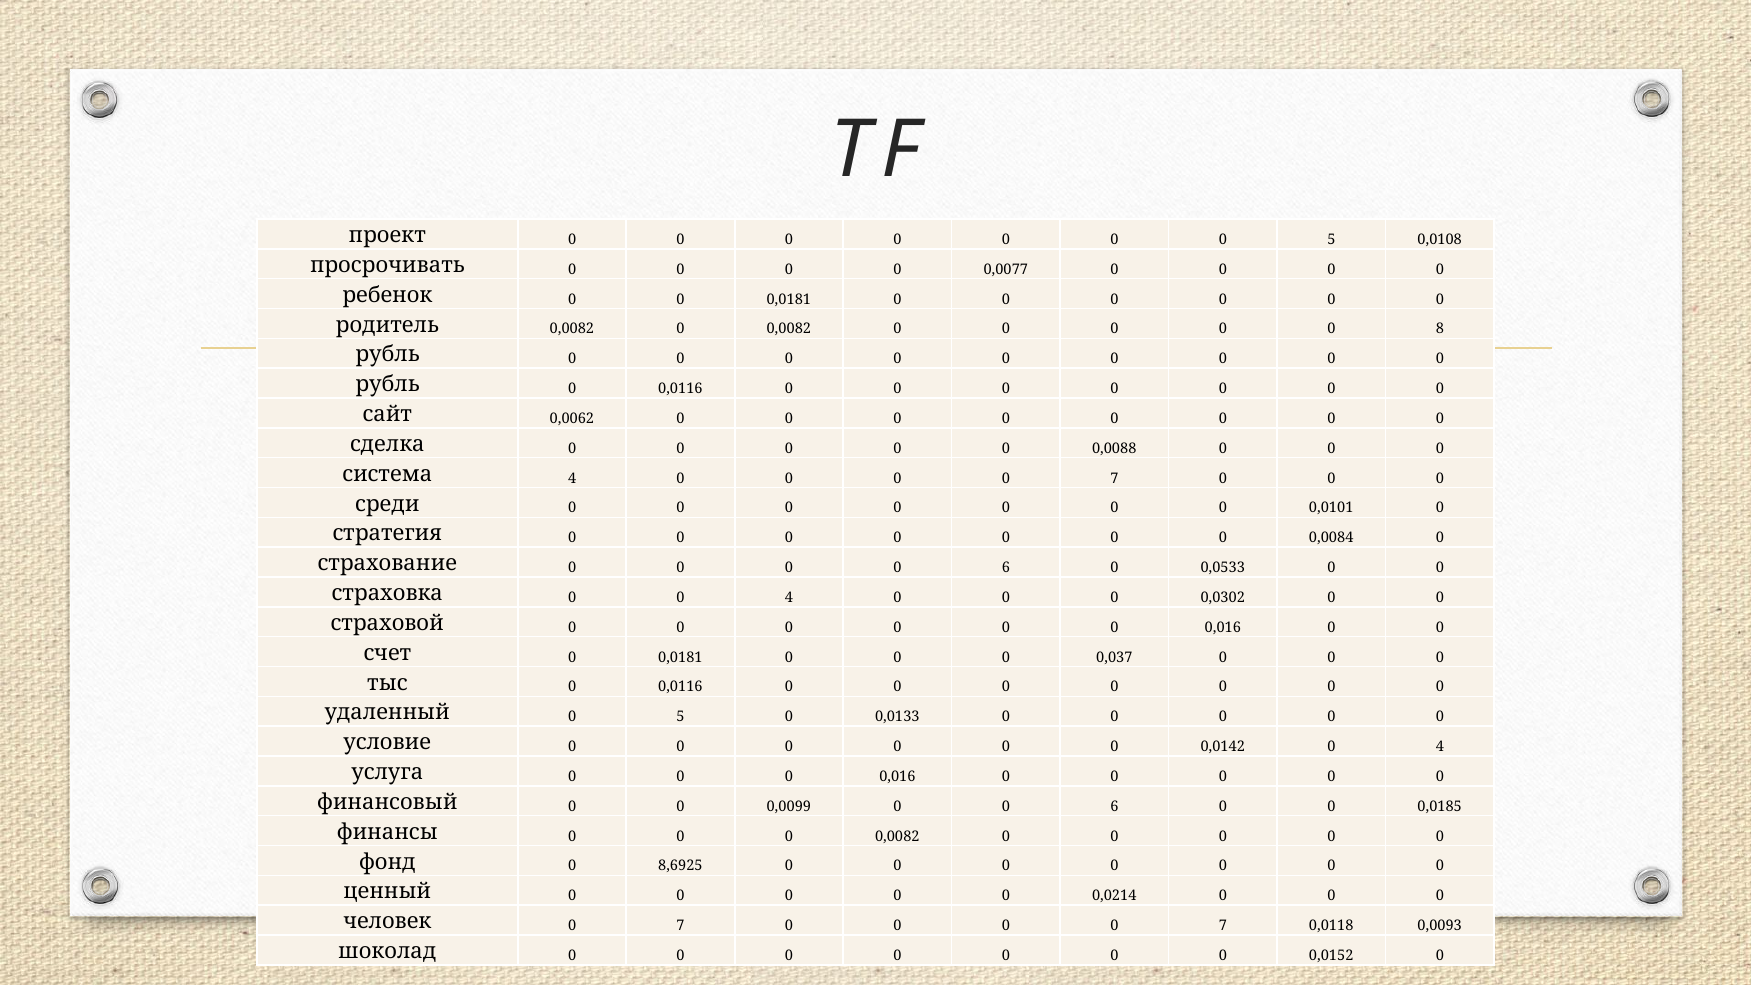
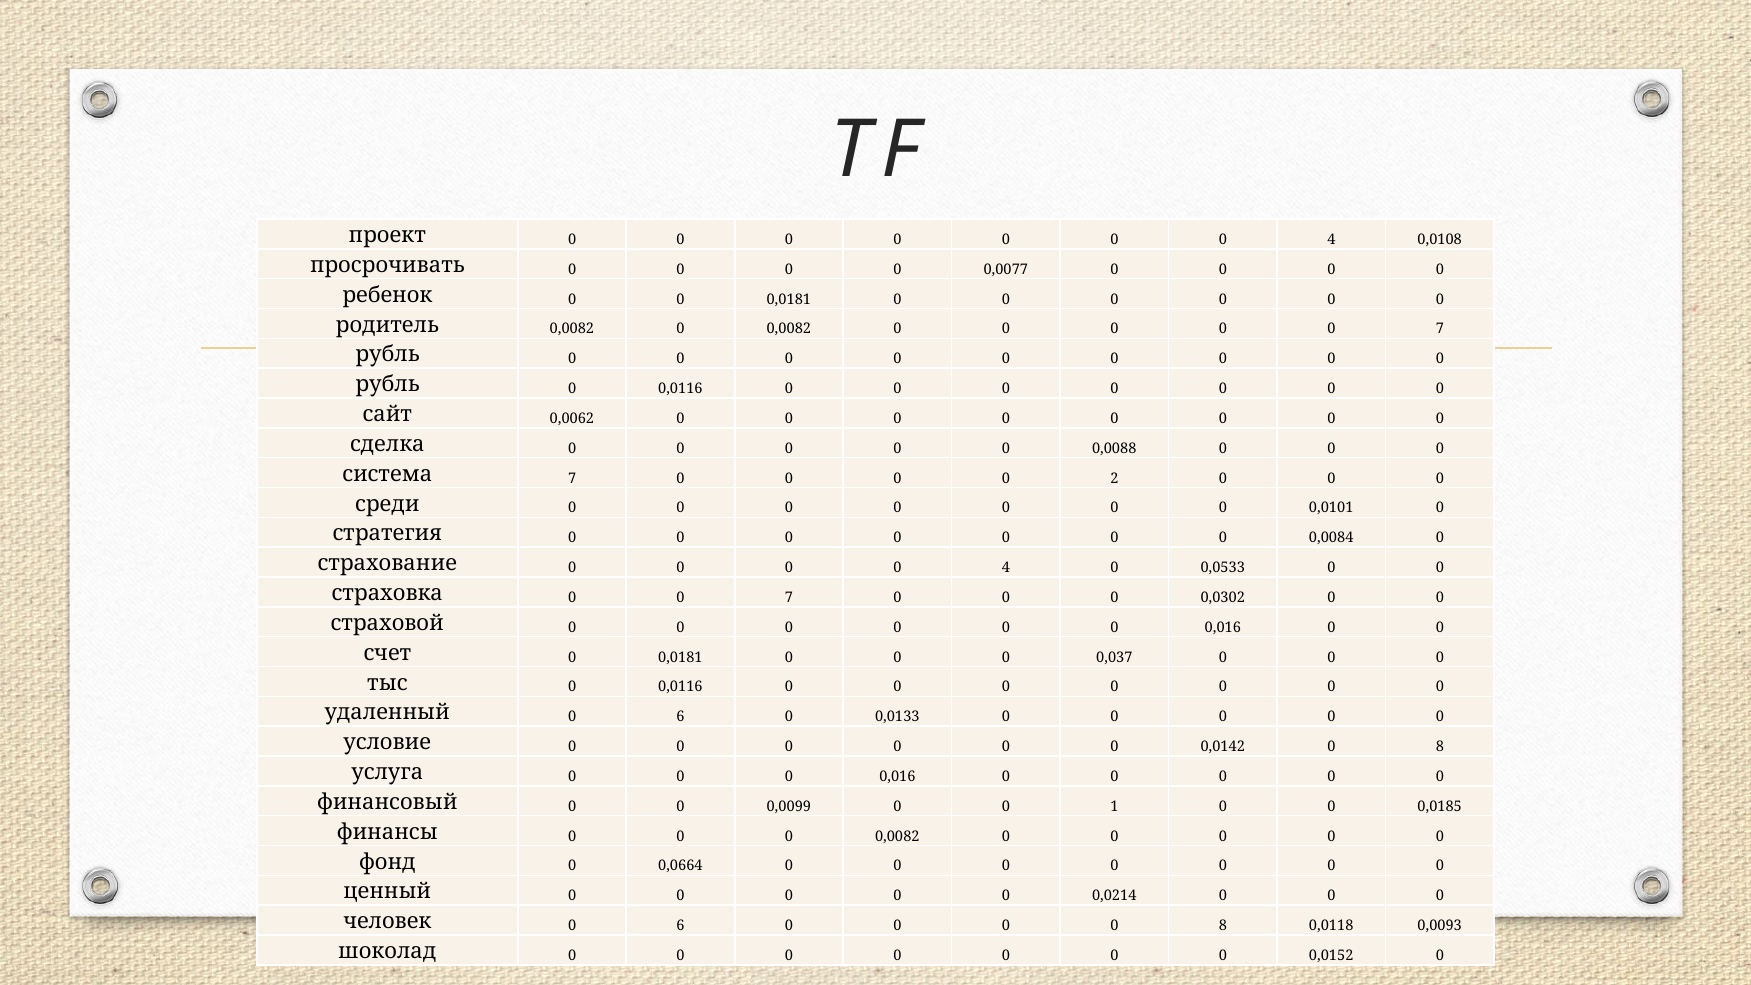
5 at (1331, 240): 5 -> 4
0 0 0 8: 8 -> 7
система 4: 4 -> 7
7 at (1114, 478): 7 -> 2
6 at (1006, 568): 6 -> 4
страховка 0 0 4: 4 -> 7
удаленный 0 5: 5 -> 6
0,0142 0 4: 4 -> 8
0,0099 0 0 6: 6 -> 1
8,6925: 8,6925 -> 0,0664
человек 0 7: 7 -> 6
7 at (1223, 926): 7 -> 8
